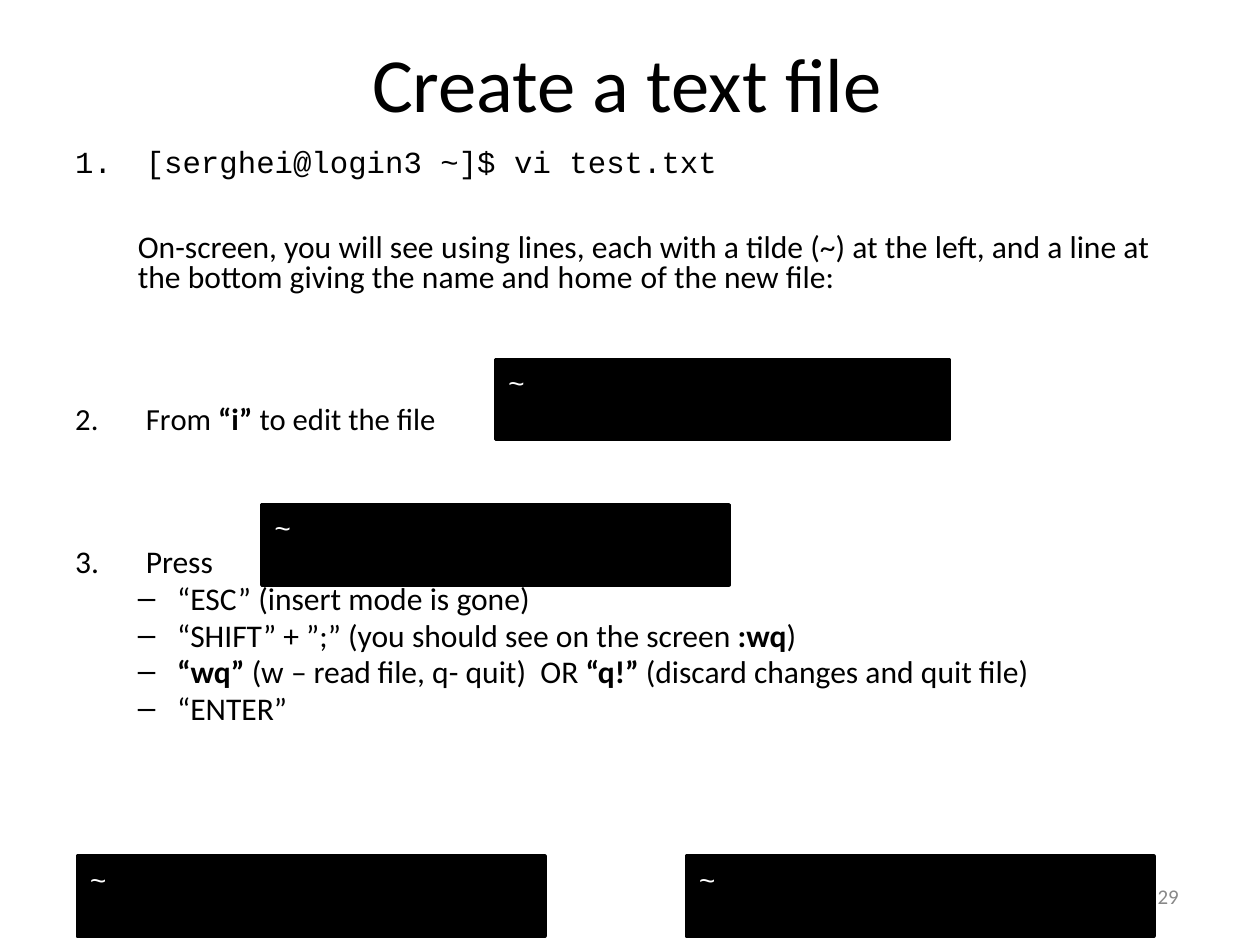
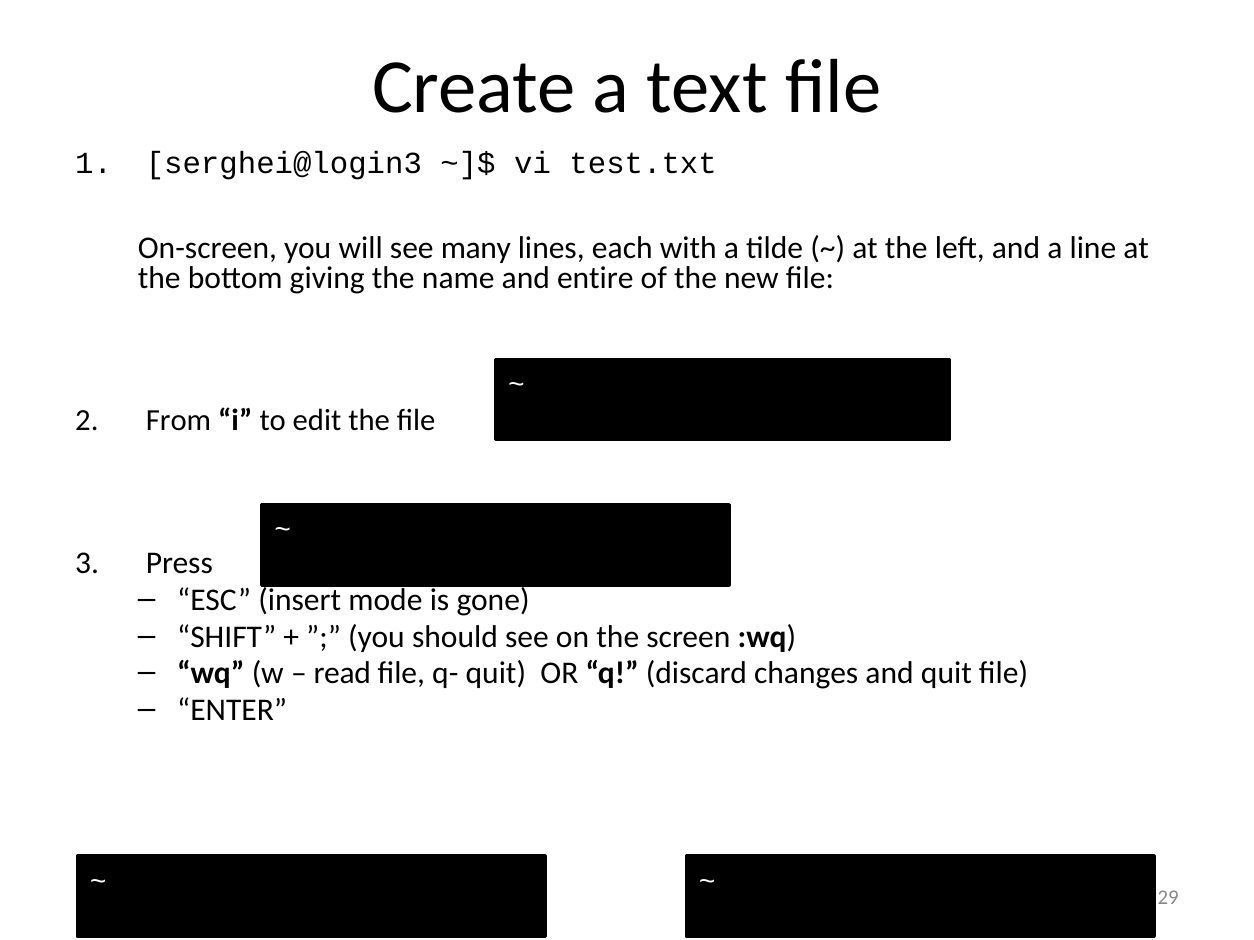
using: using -> many
home: home -> entire
